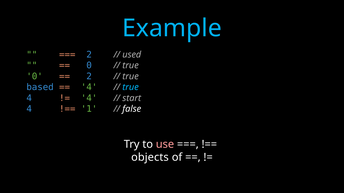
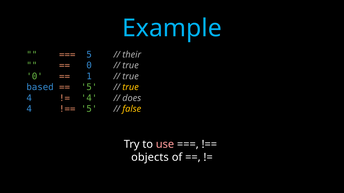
2 at (89, 55): 2 -> 5
used: used -> their
2 at (89, 77): 2 -> 1
4 at (89, 87): 4 -> 5
true at (131, 87) colour: light blue -> yellow
start: start -> does
1 at (89, 109): 1 -> 5
false colour: white -> yellow
